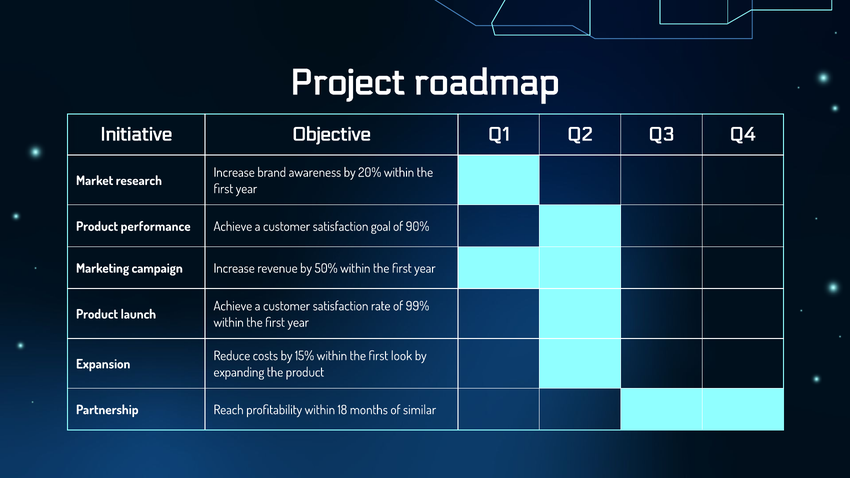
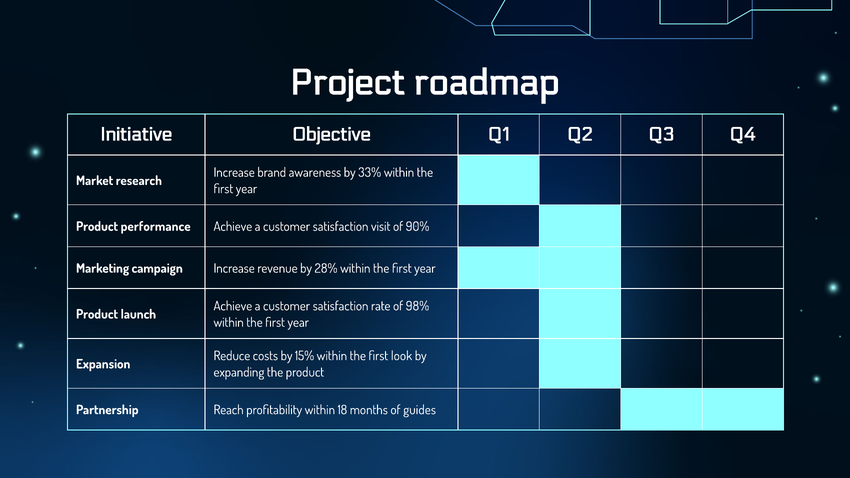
20%: 20% -> 33%
goal: goal -> visit
50%: 50% -> 28%
99%: 99% -> 98%
similar: similar -> guides
